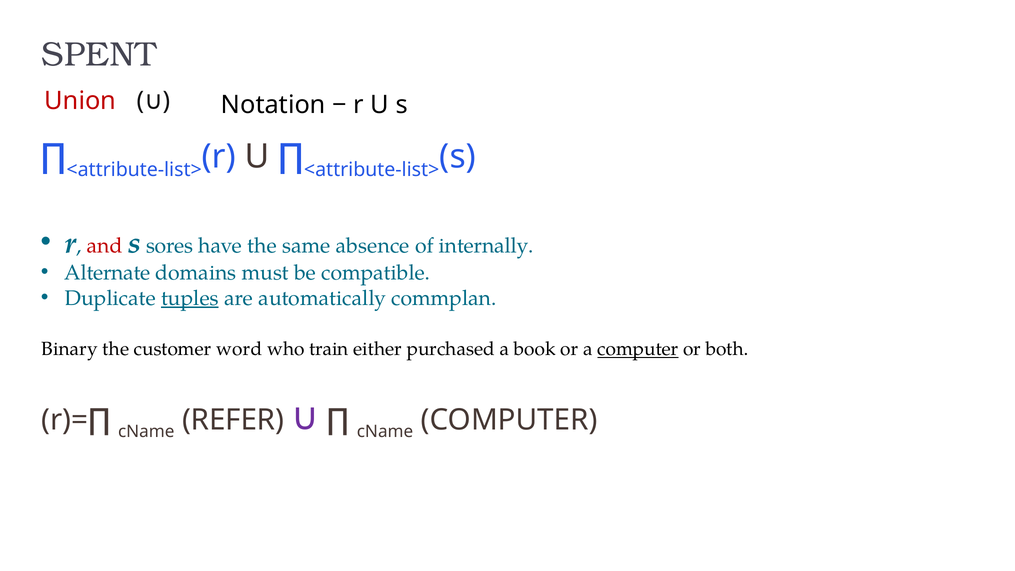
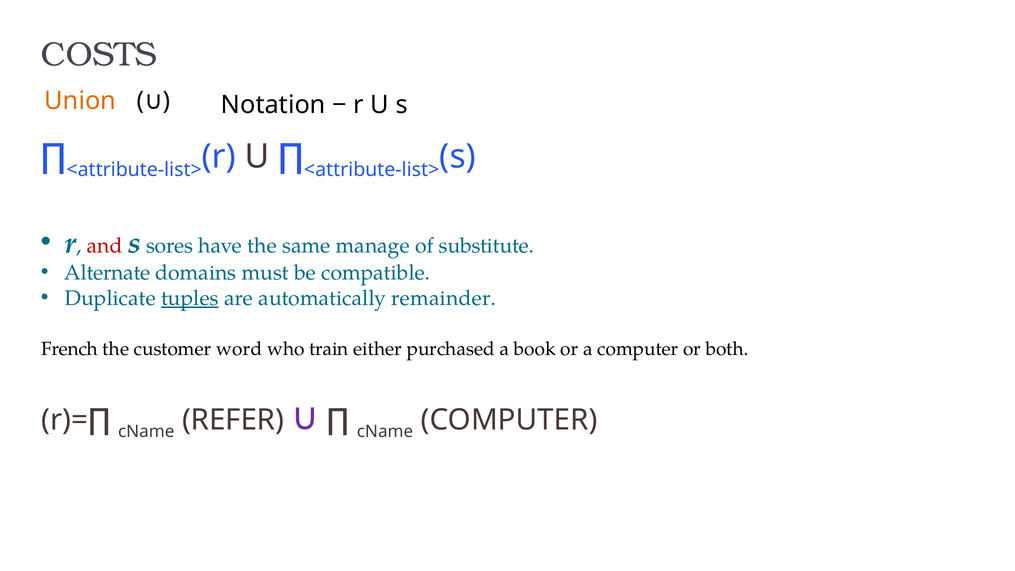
SPENT: SPENT -> COSTS
Union colour: red -> orange
absence: absence -> manage
internally: internally -> substitute
commplan: commplan -> remainder
Binary: Binary -> French
computer at (638, 349) underline: present -> none
